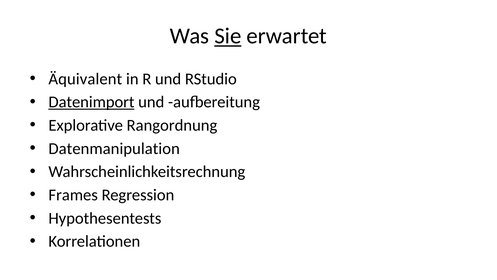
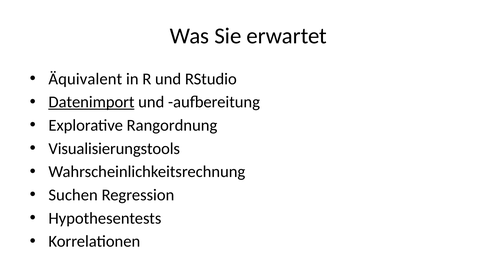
Sie underline: present -> none
Datenmanipulation: Datenmanipulation -> Visualisierungstools
Frames: Frames -> Suchen
